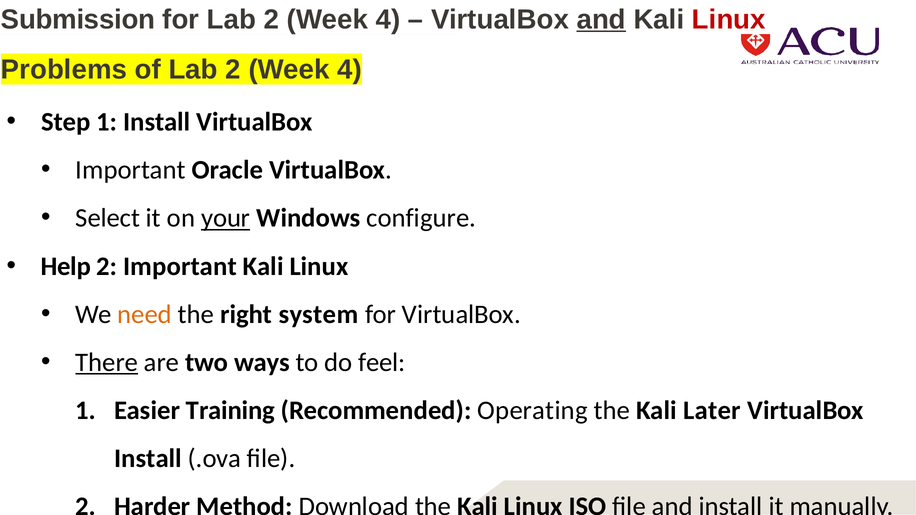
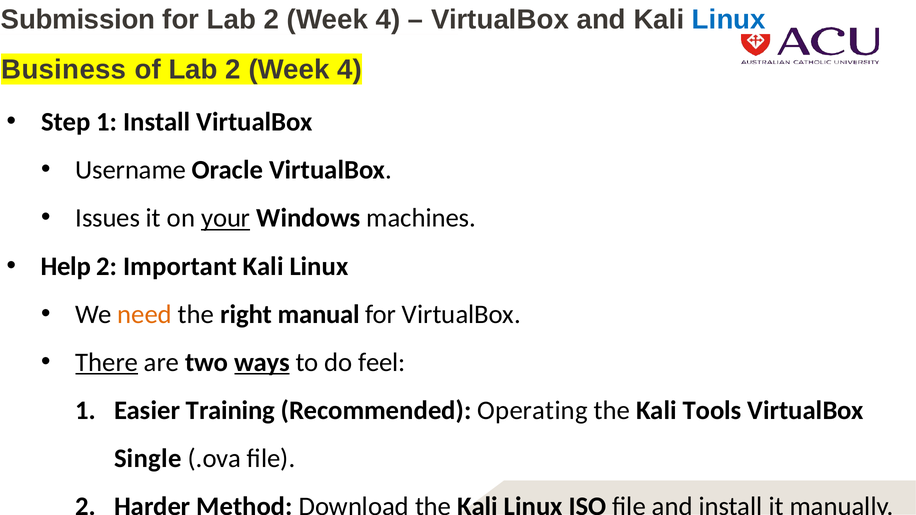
and at (601, 19) underline: present -> none
Linux at (729, 19) colour: red -> blue
Problems: Problems -> Business
Important at (131, 170): Important -> Username
Select: Select -> Issues
configure: configure -> machines
system: system -> manual
ways underline: none -> present
Later: Later -> Tools
Install at (148, 459): Install -> Single
